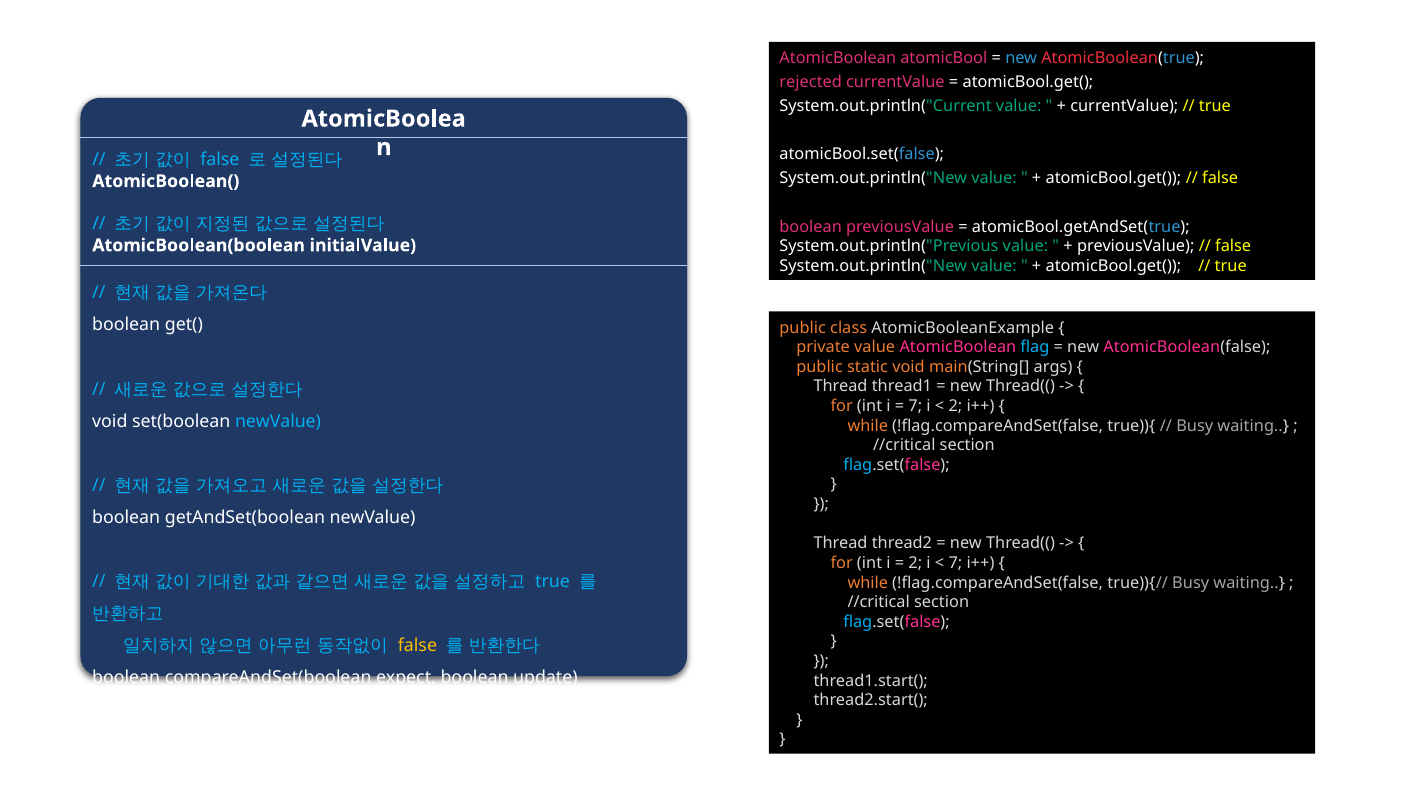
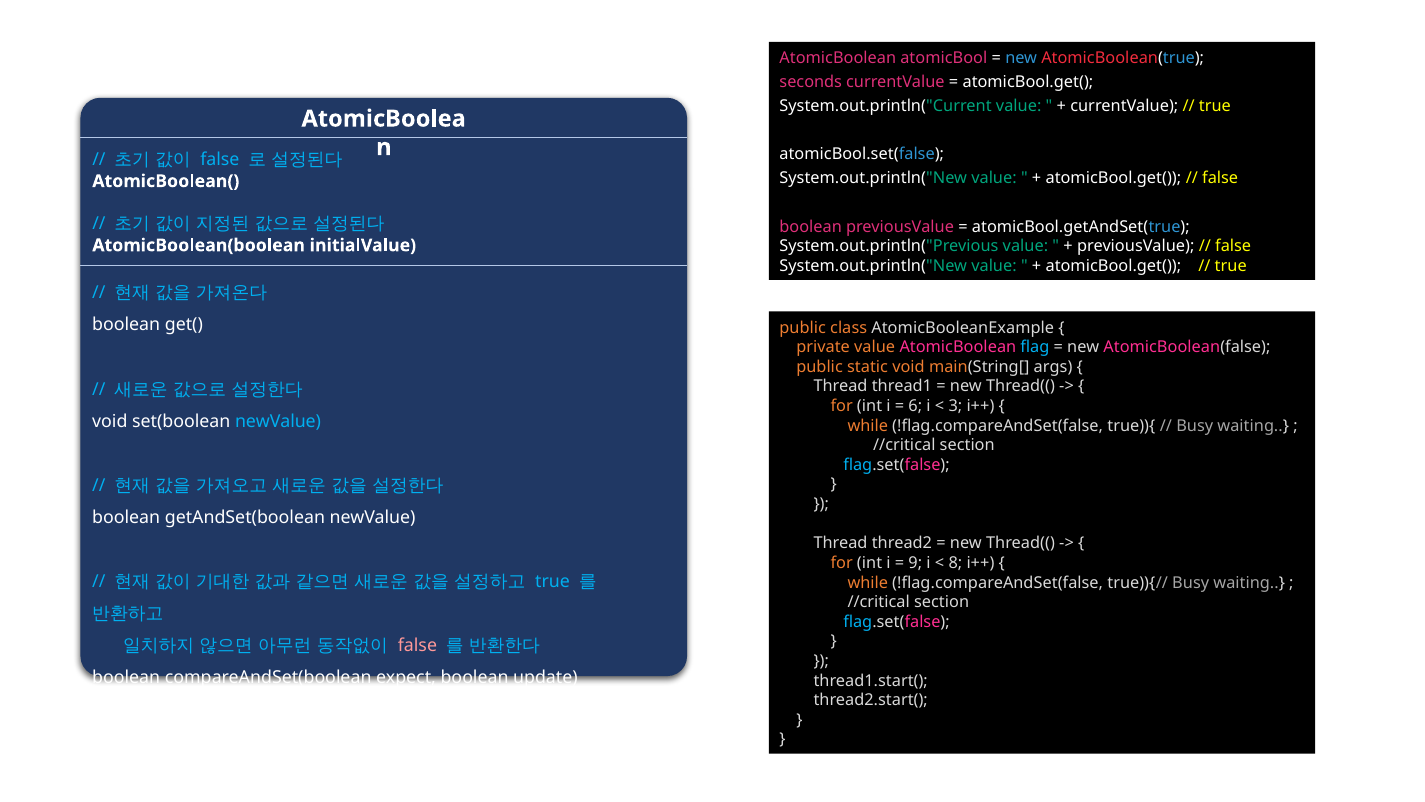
rejected: rejected -> seconds
7 at (915, 406): 7 -> 6
2 at (955, 406): 2 -> 3
2 at (915, 563): 2 -> 9
7 at (955, 563): 7 -> 8
false at (417, 645) colour: yellow -> pink
